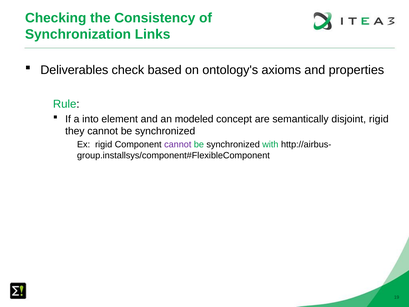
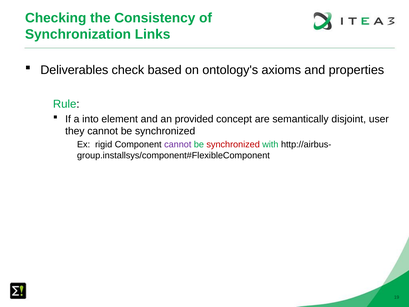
modeled: modeled -> provided
disjoint rigid: rigid -> user
synchronized at (233, 145) colour: black -> red
